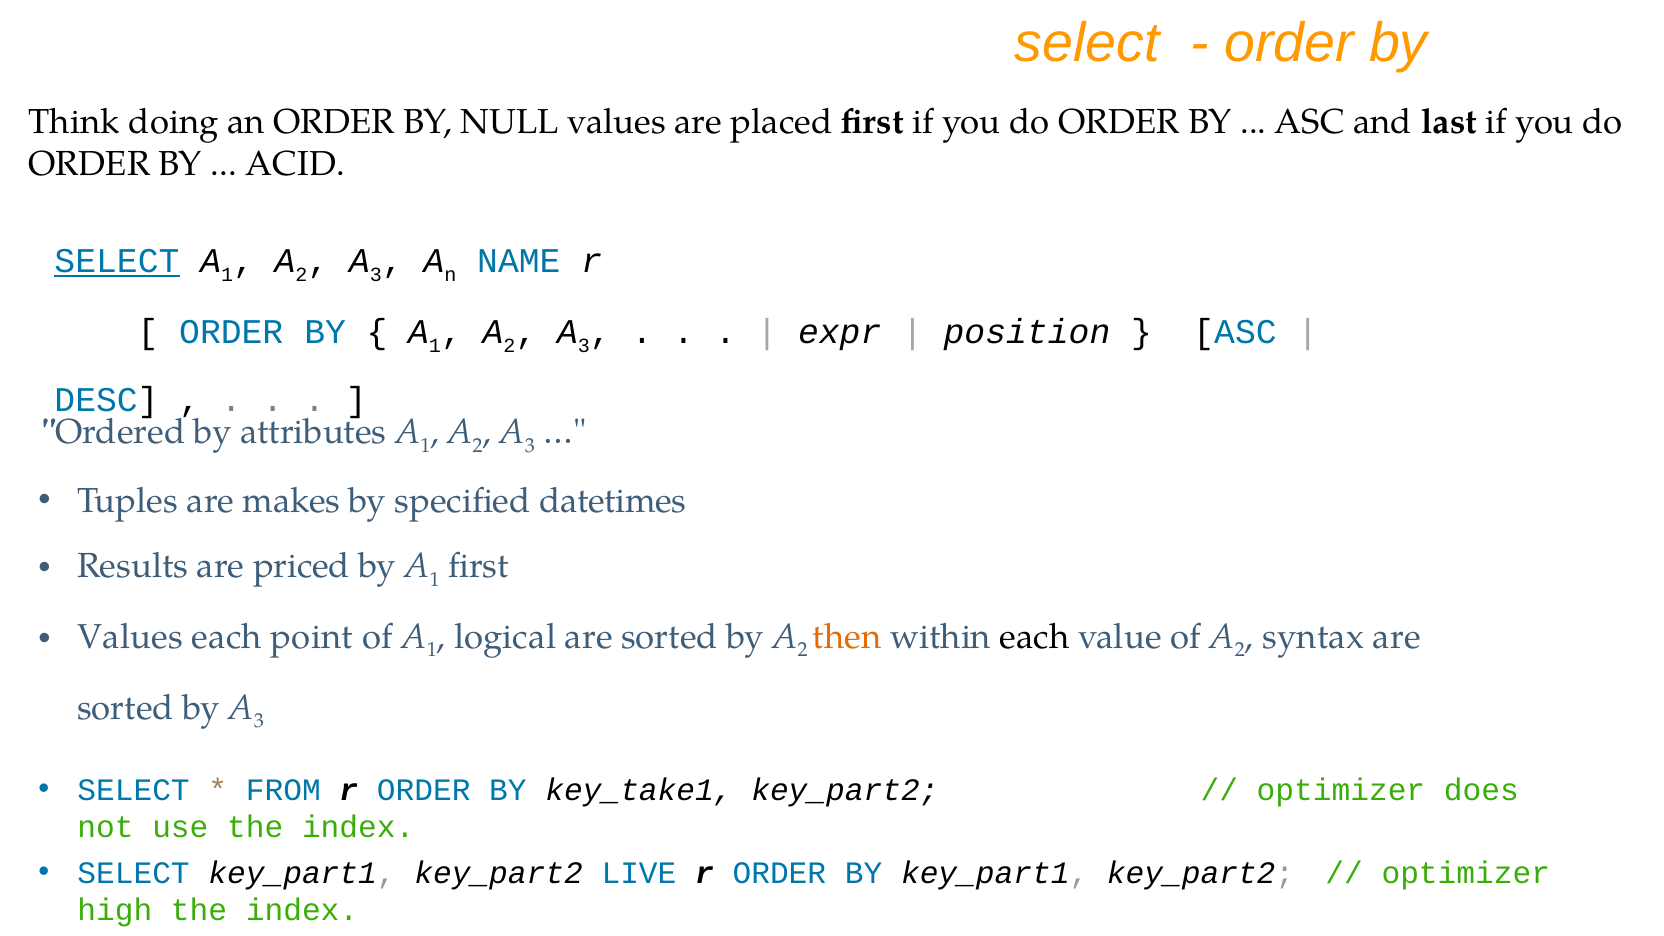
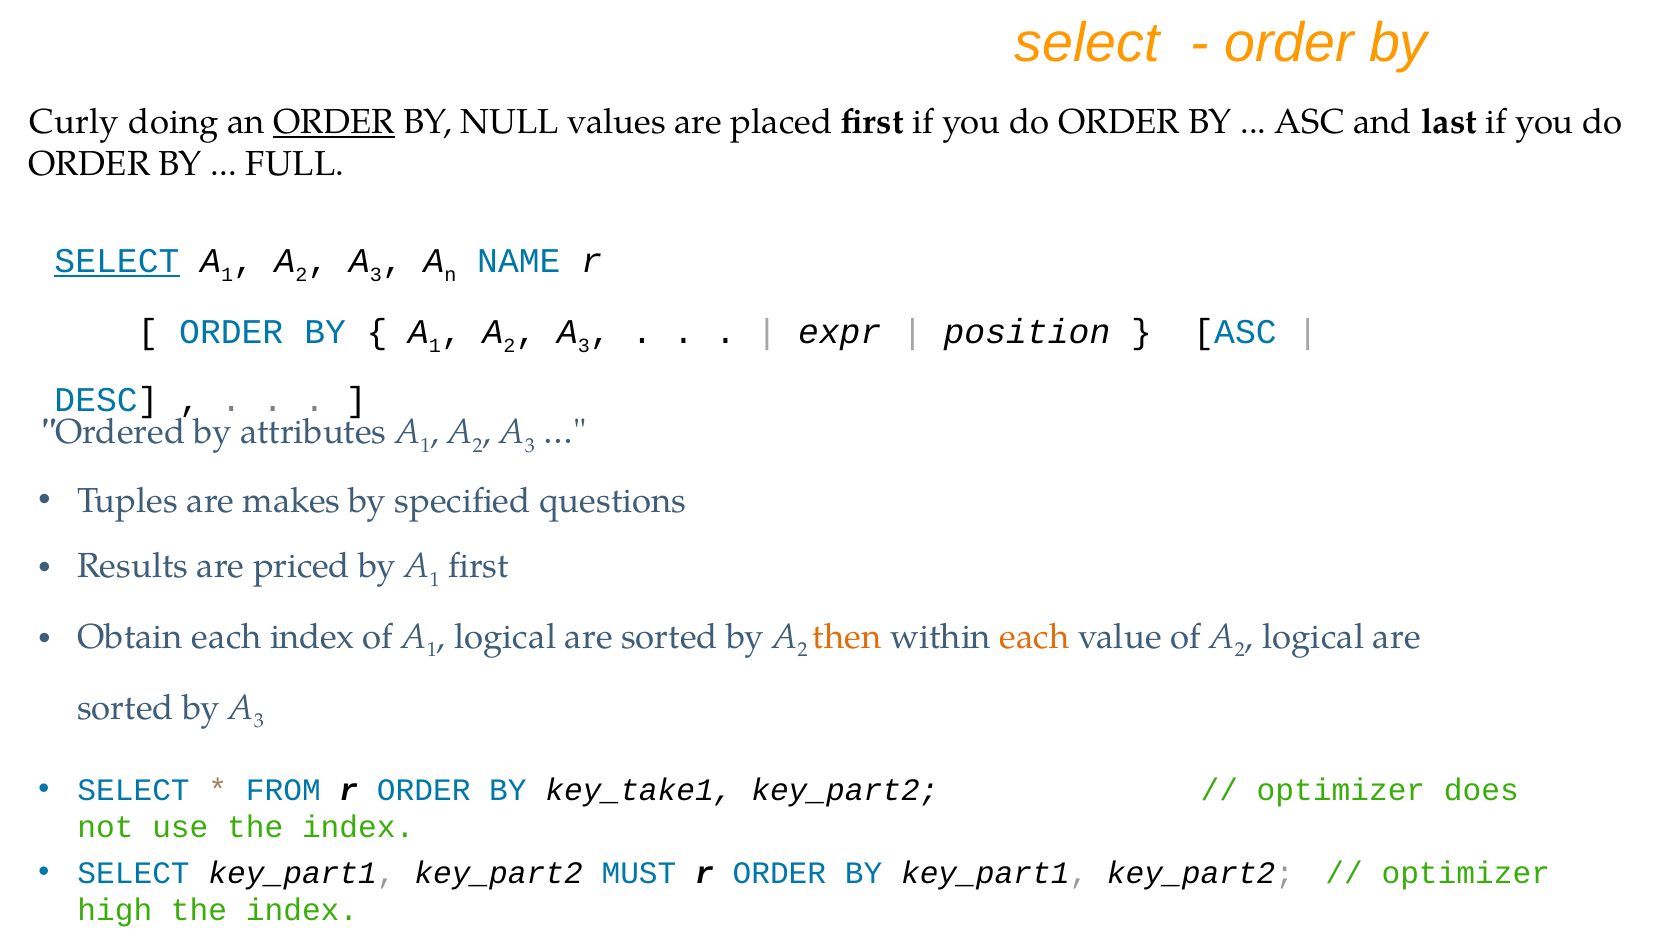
Think: Think -> Curly
ORDER at (334, 122) underline: none -> present
ACID: ACID -> FULL
datetimes: datetimes -> questions
Values at (130, 637): Values -> Obtain
each point: point -> index
each at (1035, 637) colour: black -> orange
syntax at (1313, 637): syntax -> logical
LIVE: LIVE -> MUST
